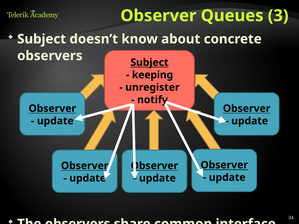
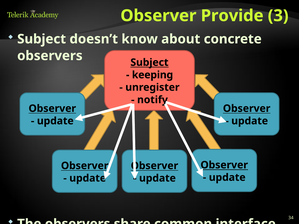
Queues: Queues -> Provide
